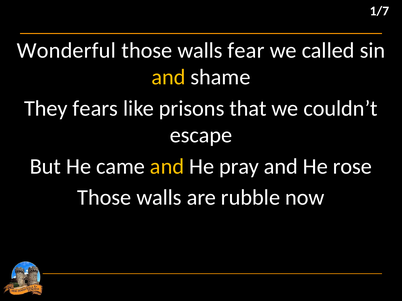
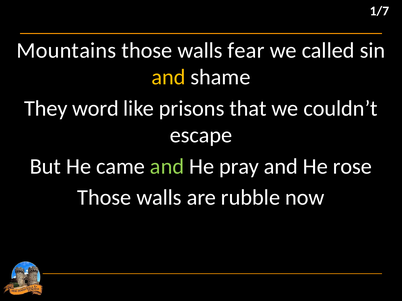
Wonderful: Wonderful -> Mountains
fears: fears -> word
and at (167, 167) colour: yellow -> light green
